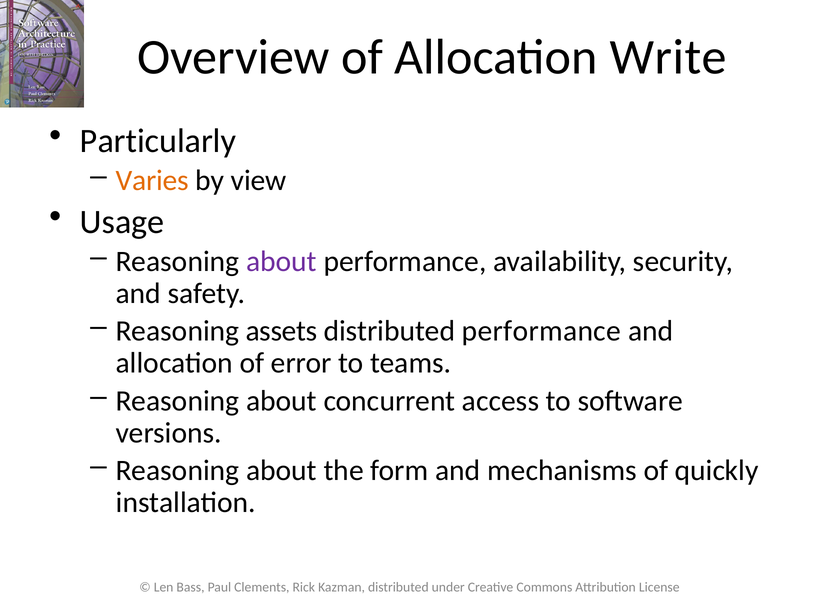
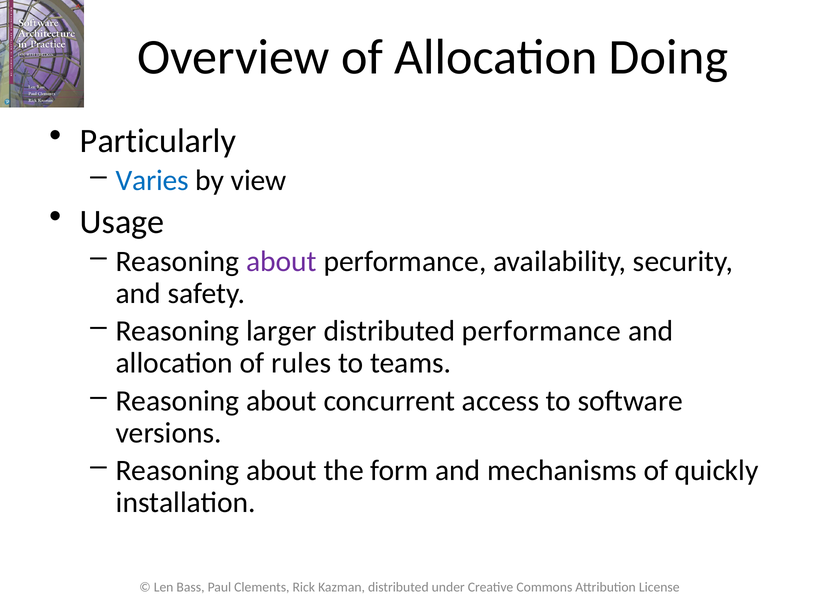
Write: Write -> Doing
Varies colour: orange -> blue
assets: assets -> larger
error: error -> rules
